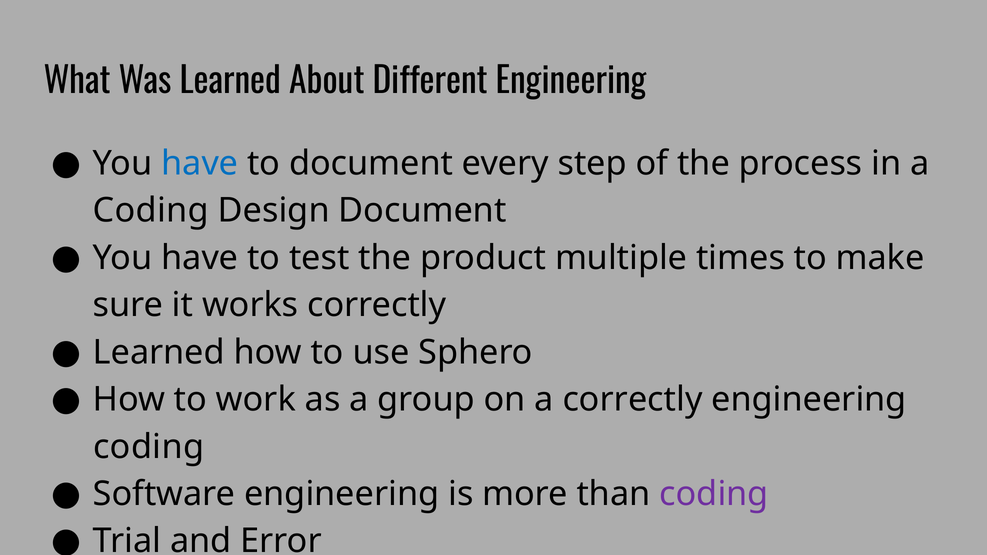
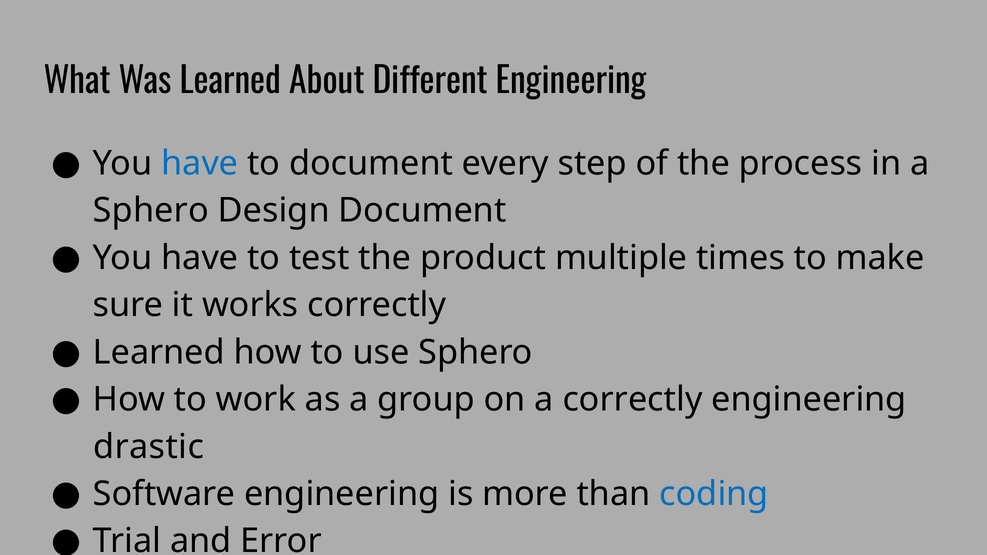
Coding at (151, 211): Coding -> Sphero
coding at (149, 447): coding -> drastic
coding at (714, 494) colour: purple -> blue
